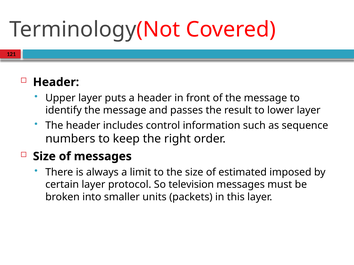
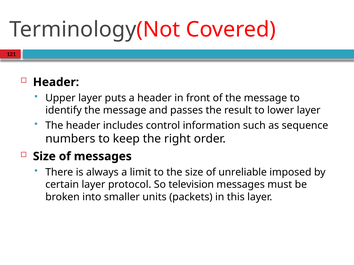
estimated: estimated -> unreliable
